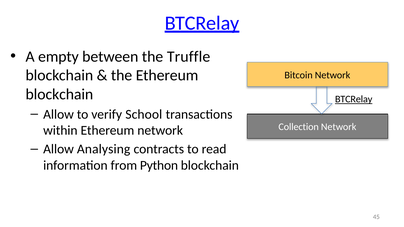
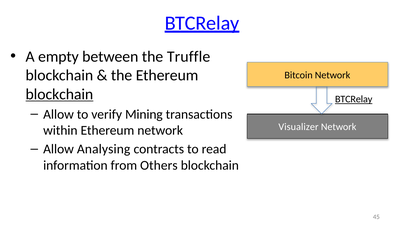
blockchain at (59, 94) underline: none -> present
School: School -> Mining
Collection: Collection -> Visualizer
Python: Python -> Others
